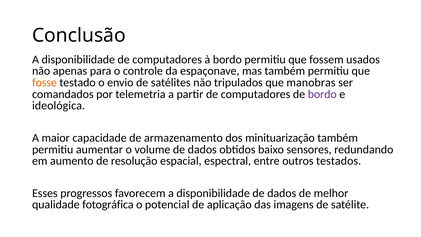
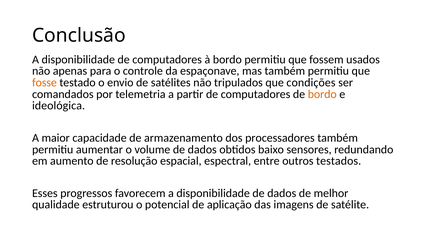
manobras: manobras -> condições
bordo at (322, 94) colour: purple -> orange
minituarização: minituarização -> processadores
fotográfica: fotográfica -> estruturou
